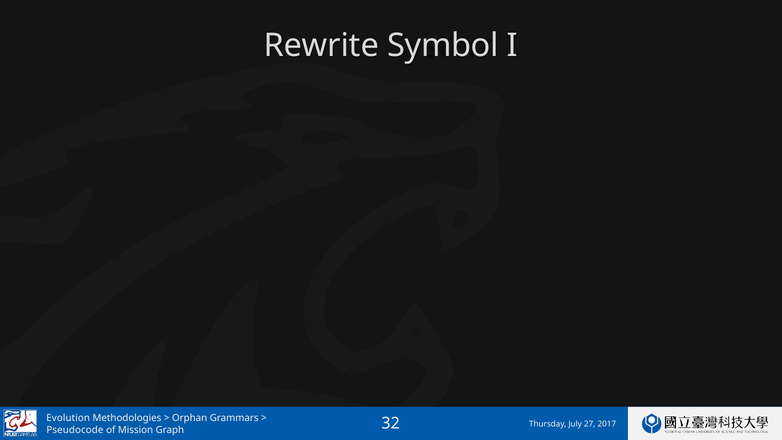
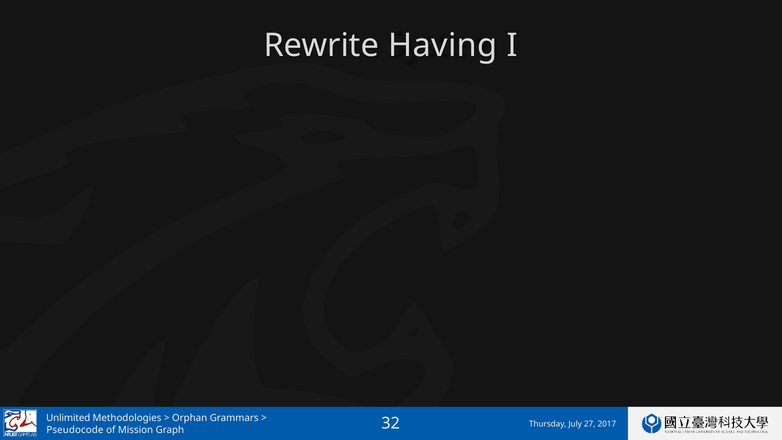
Symbol: Symbol -> Having
Evolution: Evolution -> Unlimited
